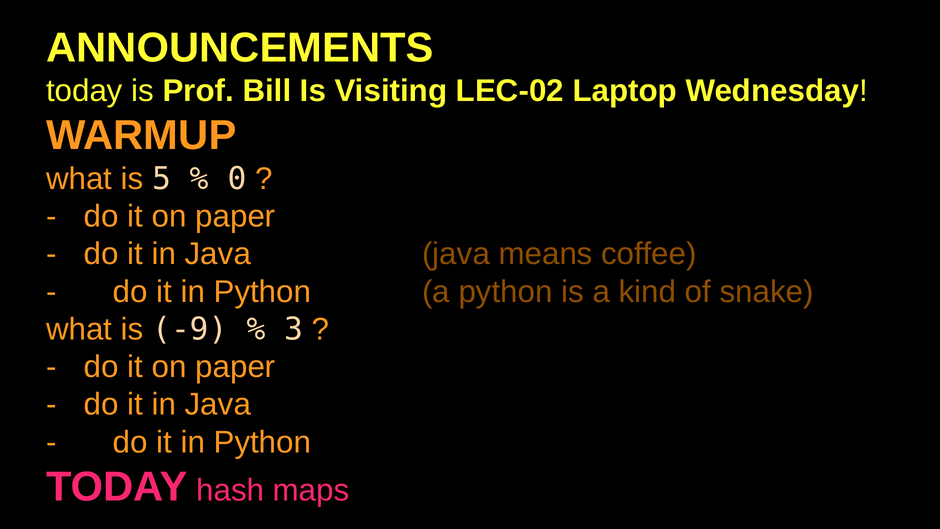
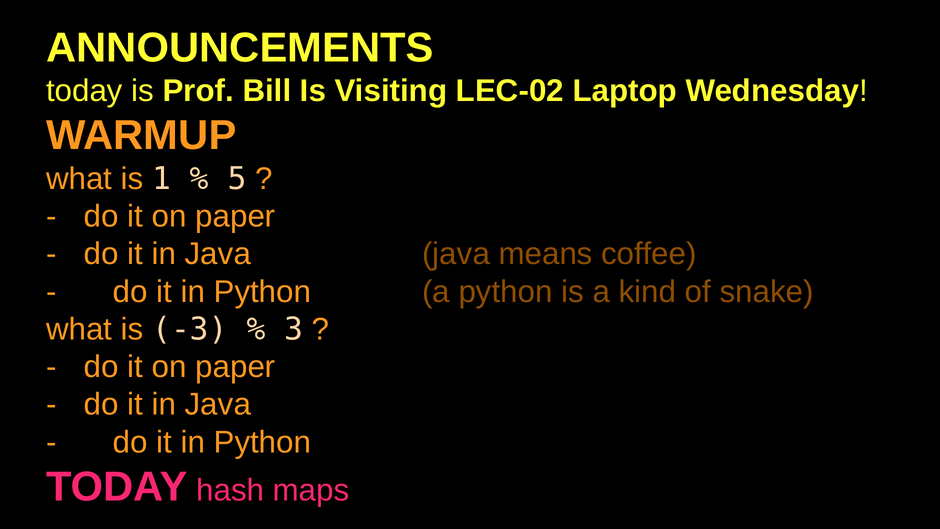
5: 5 -> 1
0: 0 -> 5
-9: -9 -> -3
